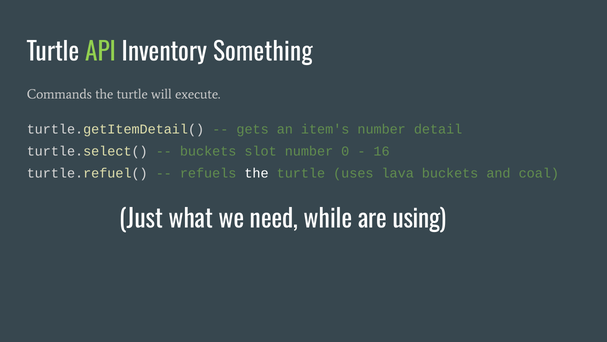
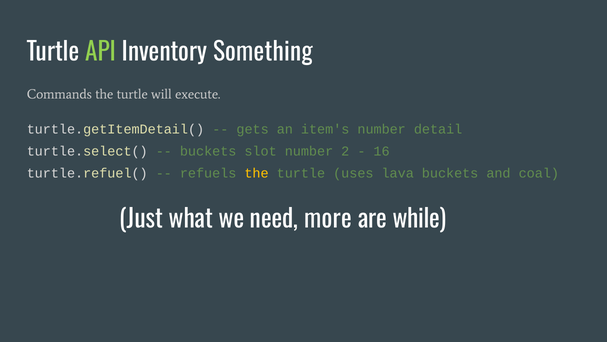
0: 0 -> 2
the at (257, 173) colour: white -> yellow
while: while -> more
using: using -> while
